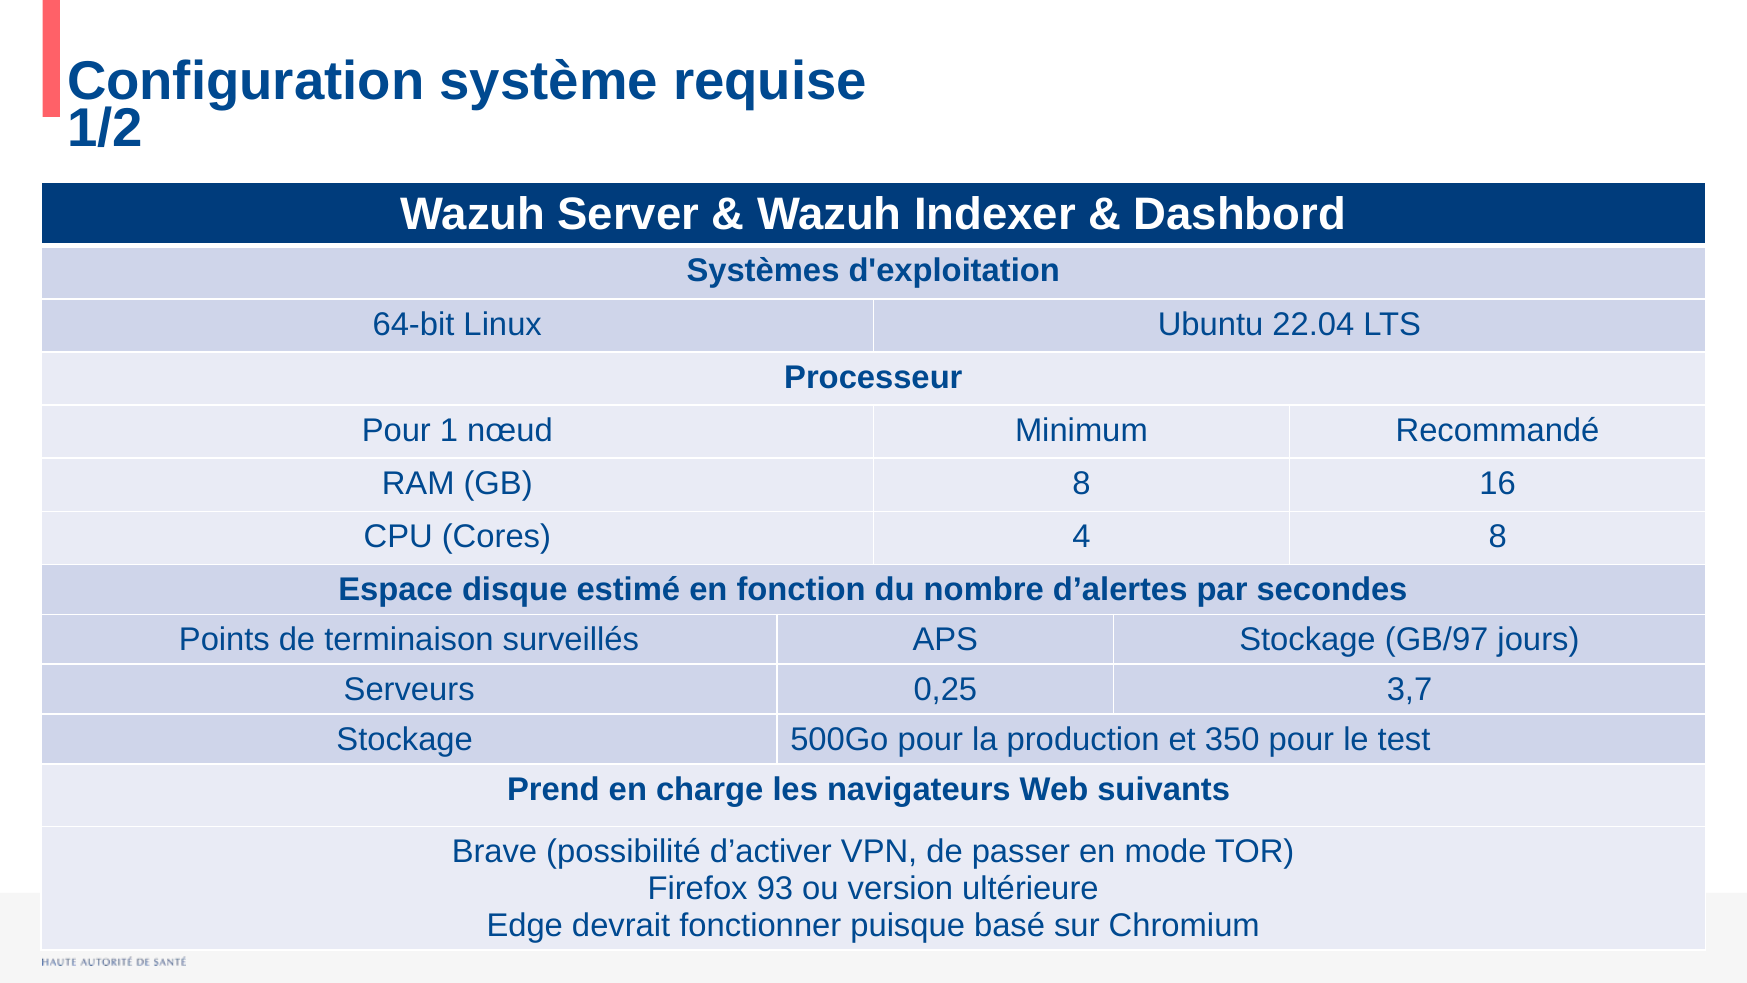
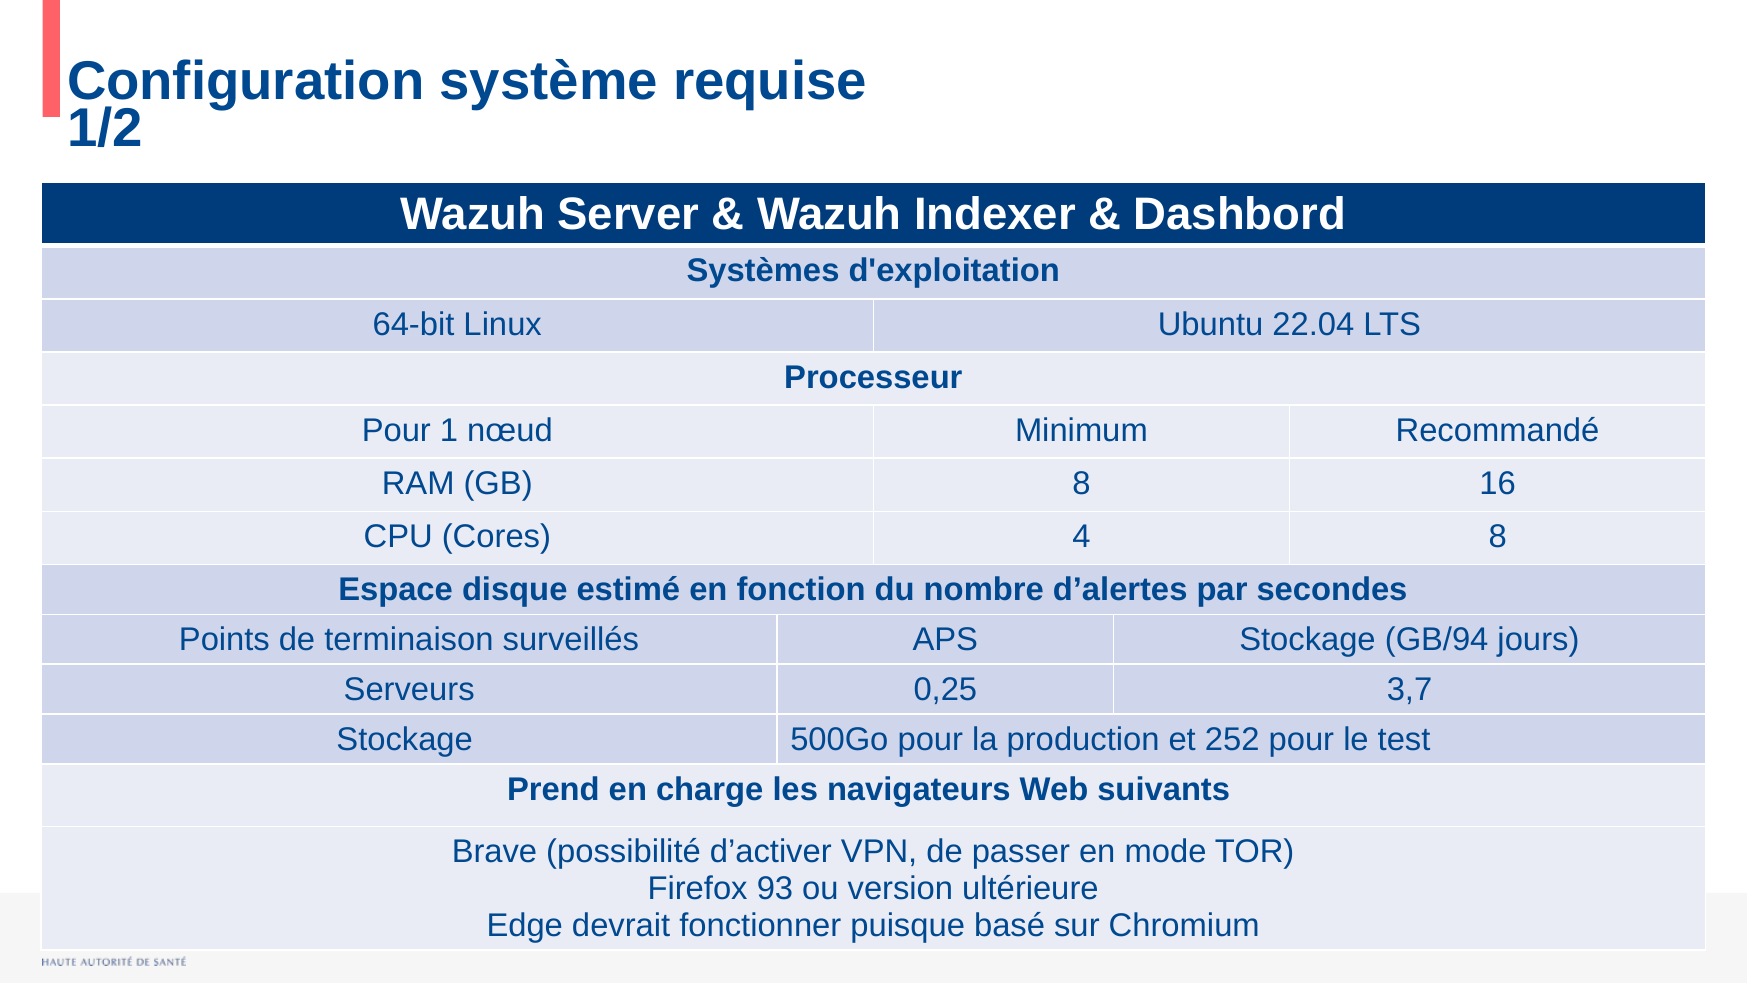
GB/97: GB/97 -> GB/94
350: 350 -> 252
